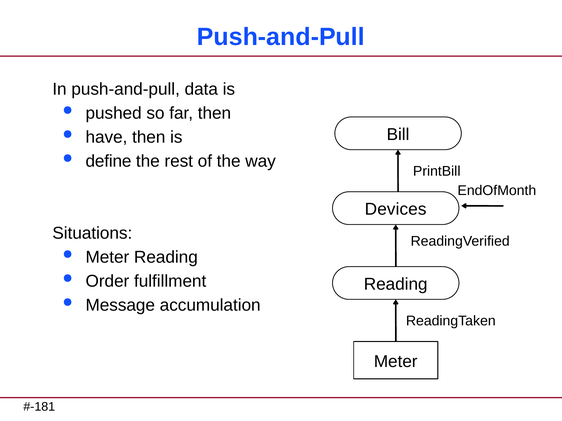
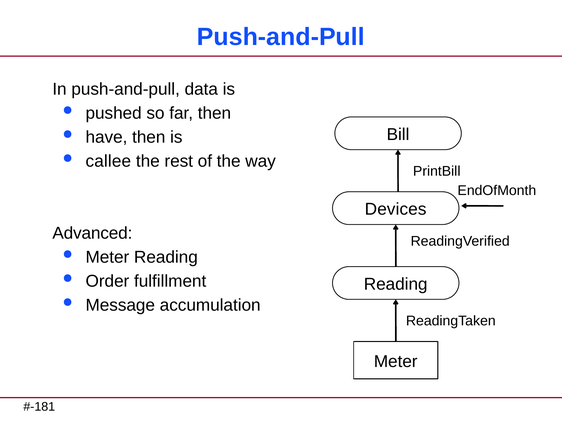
define: define -> callee
Situations: Situations -> Advanced
